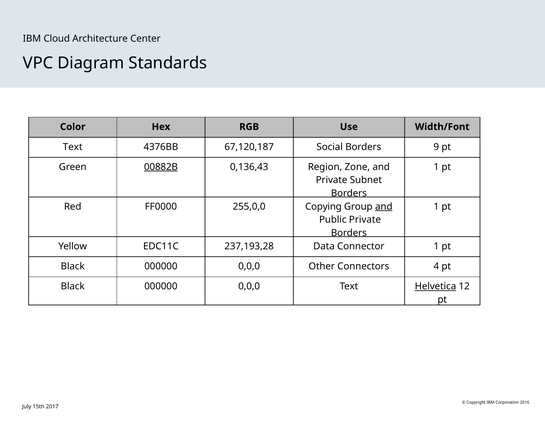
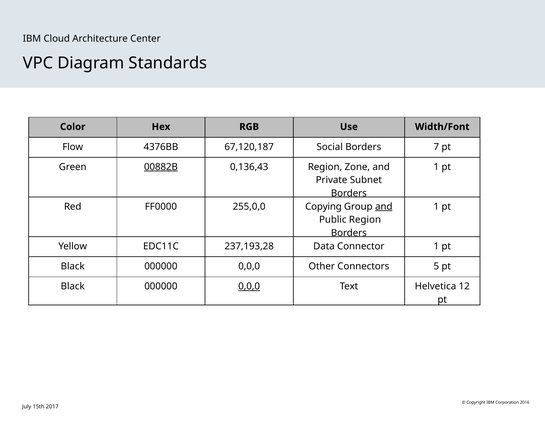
Text at (73, 147): Text -> Flow
9: 9 -> 7
Public Private: Private -> Region
4: 4 -> 5
0,0,0 at (249, 287) underline: none -> present
Helvetica underline: present -> none
